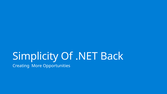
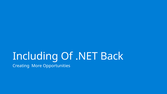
Simplicity: Simplicity -> Including
